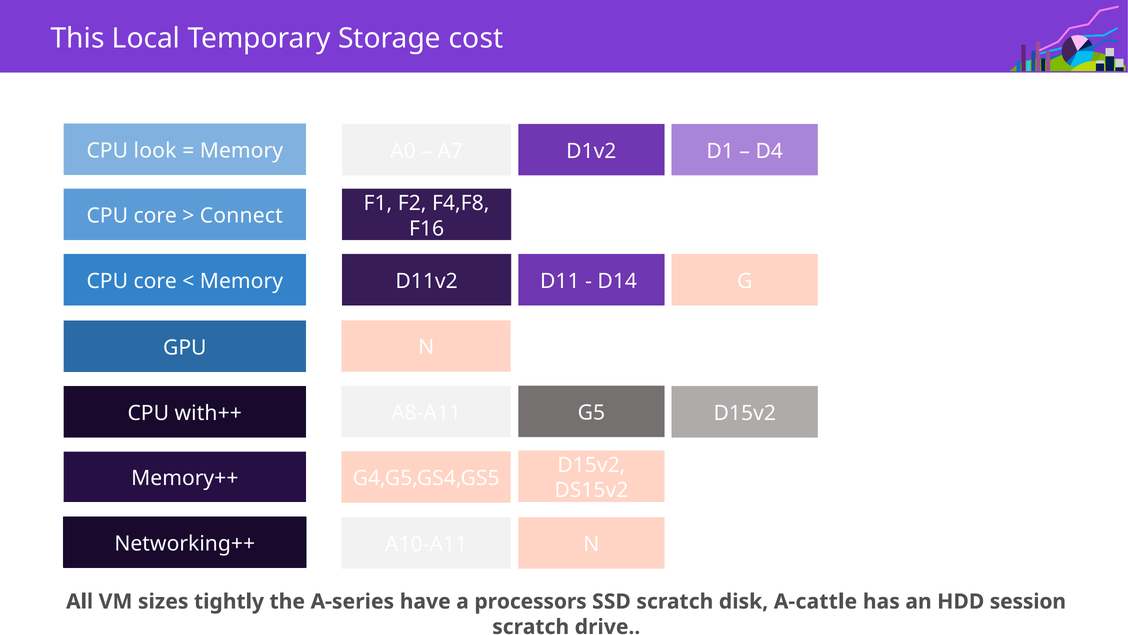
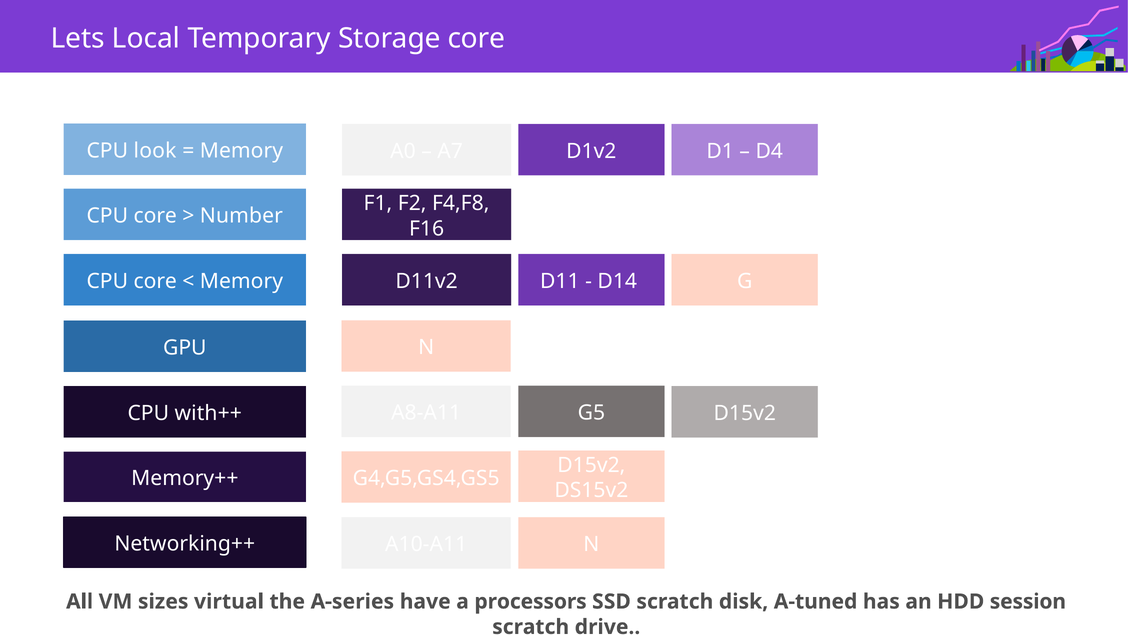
This: This -> Lets
Storage cost: cost -> core
Connect: Connect -> Number
tightly: tightly -> virtual
A-cattle: A-cattle -> A-tuned
